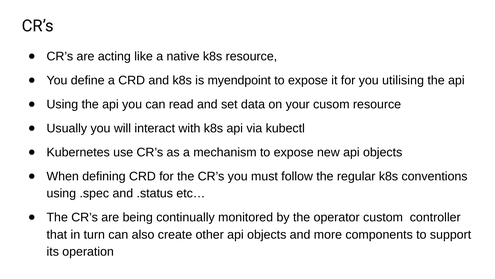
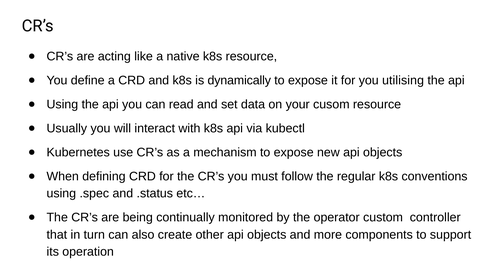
myendpoint: myendpoint -> dynamically
